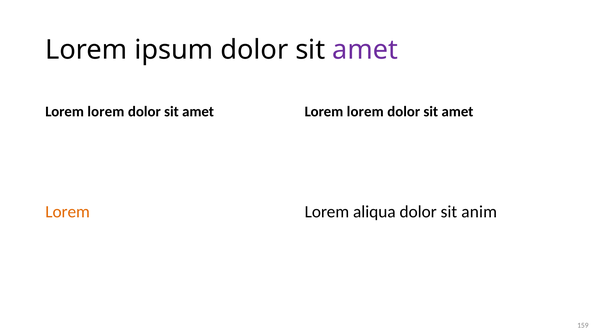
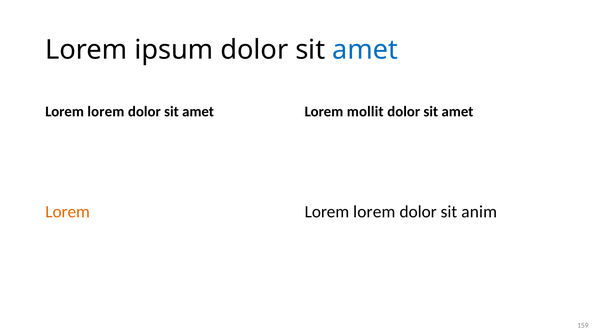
amet at (365, 50) colour: purple -> blue
lorem at (365, 112): lorem -> mollit
aliqua at (374, 211): aliqua -> lorem
